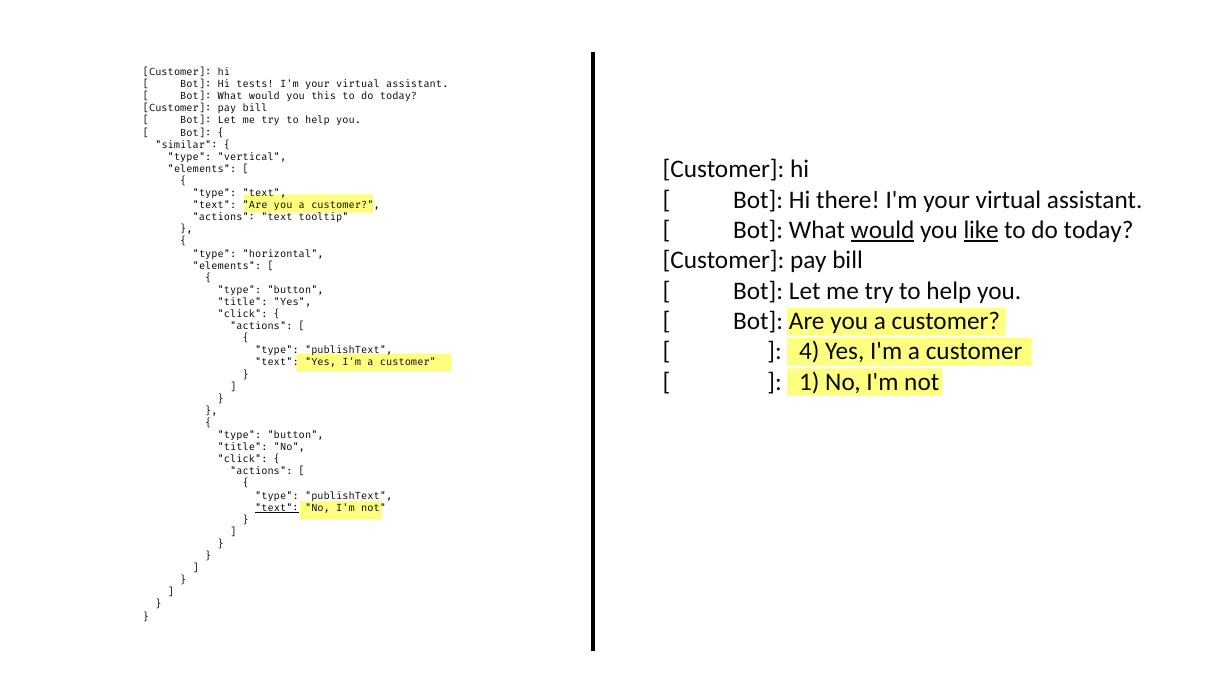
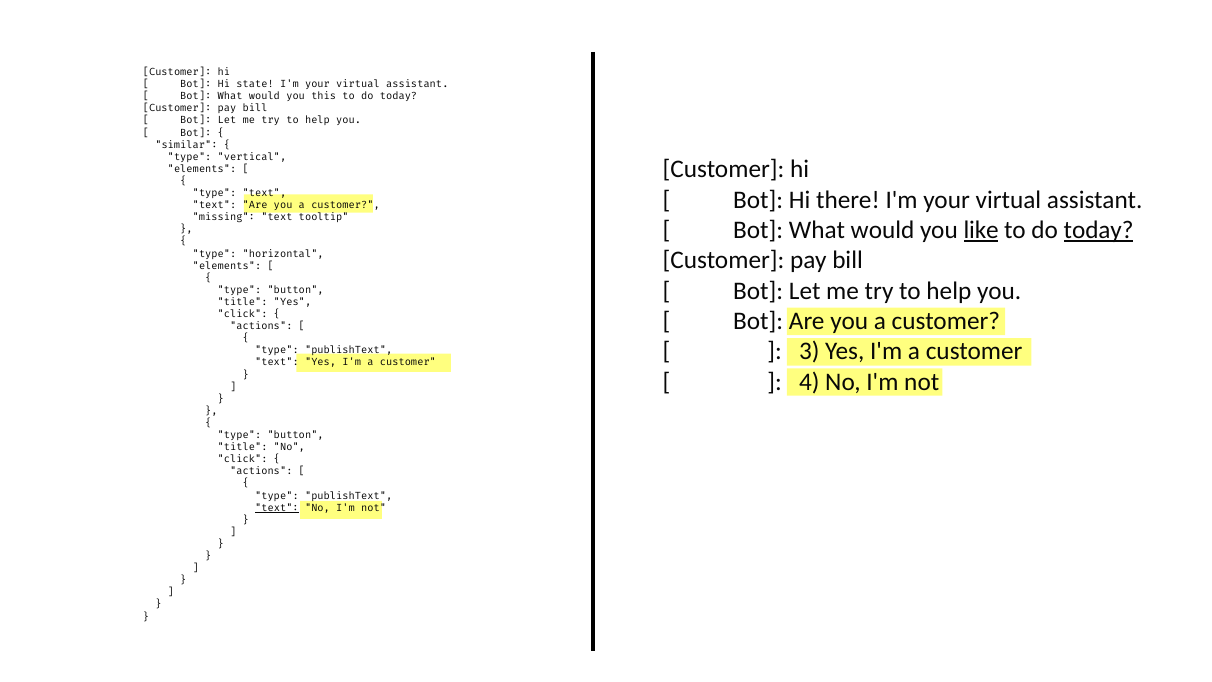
tests: tests -> state
actions at (224, 217): actions -> missing
would at (883, 230) underline: present -> none
today at (1099, 230) underline: none -> present
4: 4 -> 3
1: 1 -> 4
